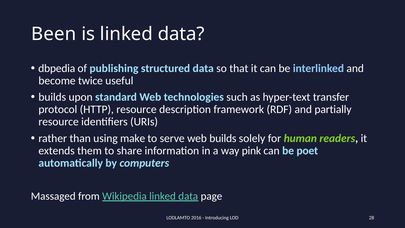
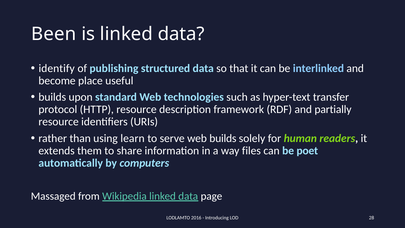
dbpedia: dbpedia -> identify
twice: twice -> place
make: make -> learn
pink: pink -> files
